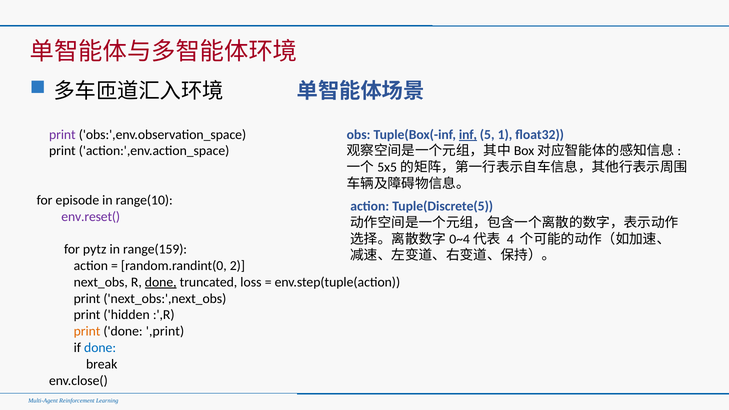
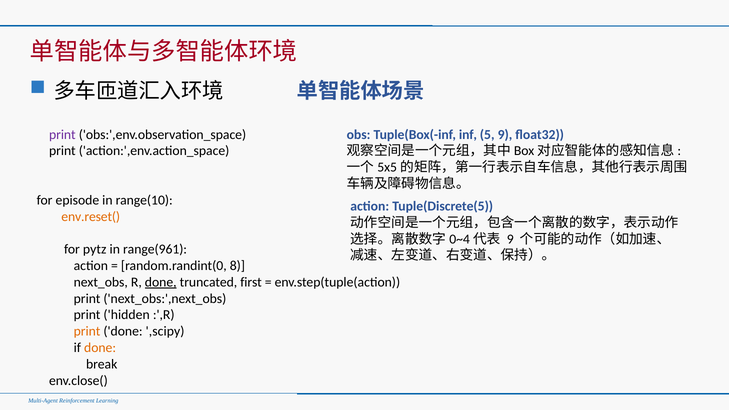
inf underline: present -> none
5 1: 1 -> 9
env.reset( colour: purple -> orange
4 at (510, 239): 4 -> 9
range(159: range(159 -> range(961
2: 2 -> 8
loss: loss -> first
,print: ,print -> ,scipy
done at (100, 348) colour: blue -> orange
